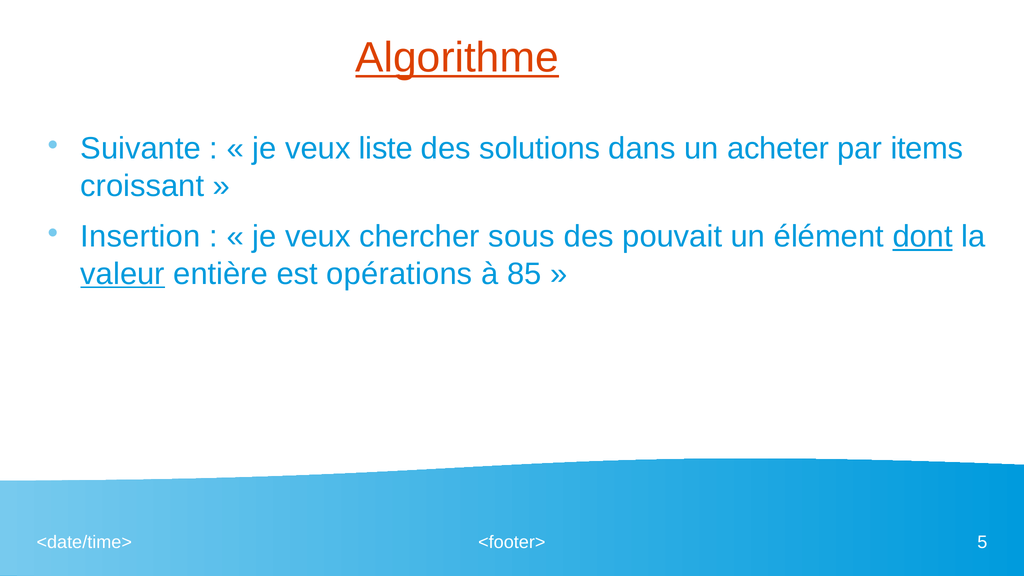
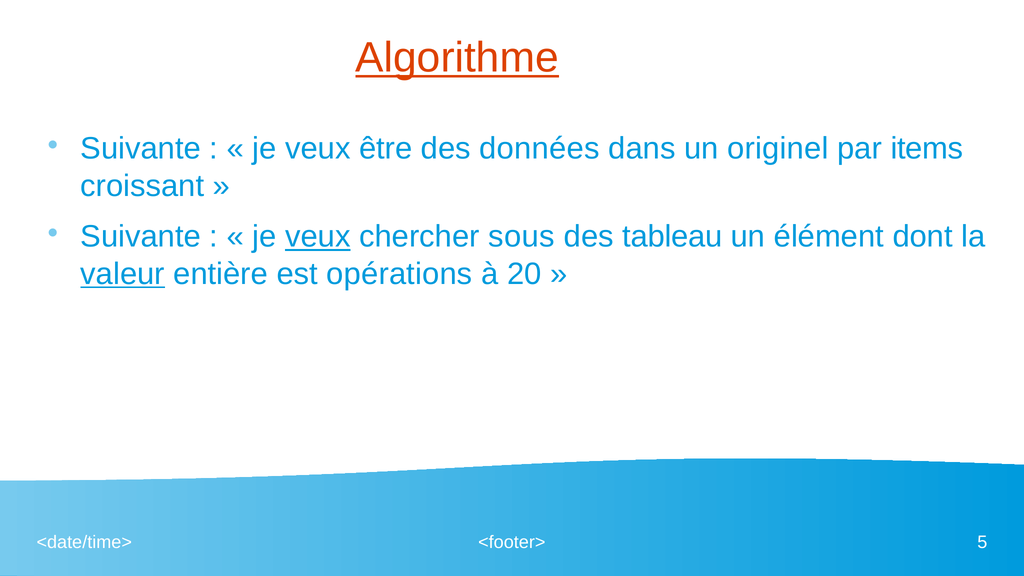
liste: liste -> être
solutions: solutions -> données
acheter: acheter -> originel
Insertion at (141, 237): Insertion -> Suivante
veux at (318, 237) underline: none -> present
pouvait: pouvait -> tableau
dont underline: present -> none
85: 85 -> 20
